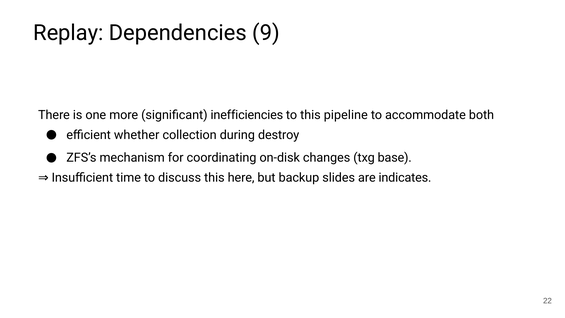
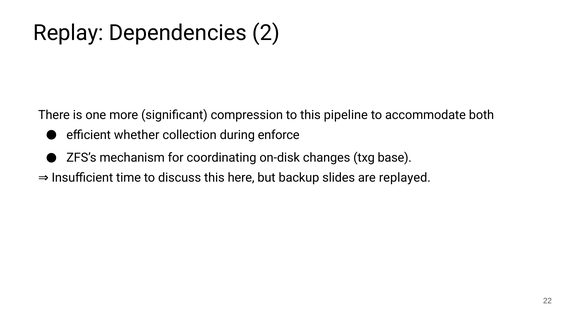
9: 9 -> 2
inefficiencies: inefficiencies -> compression
destroy: destroy -> enforce
indicates: indicates -> replayed
